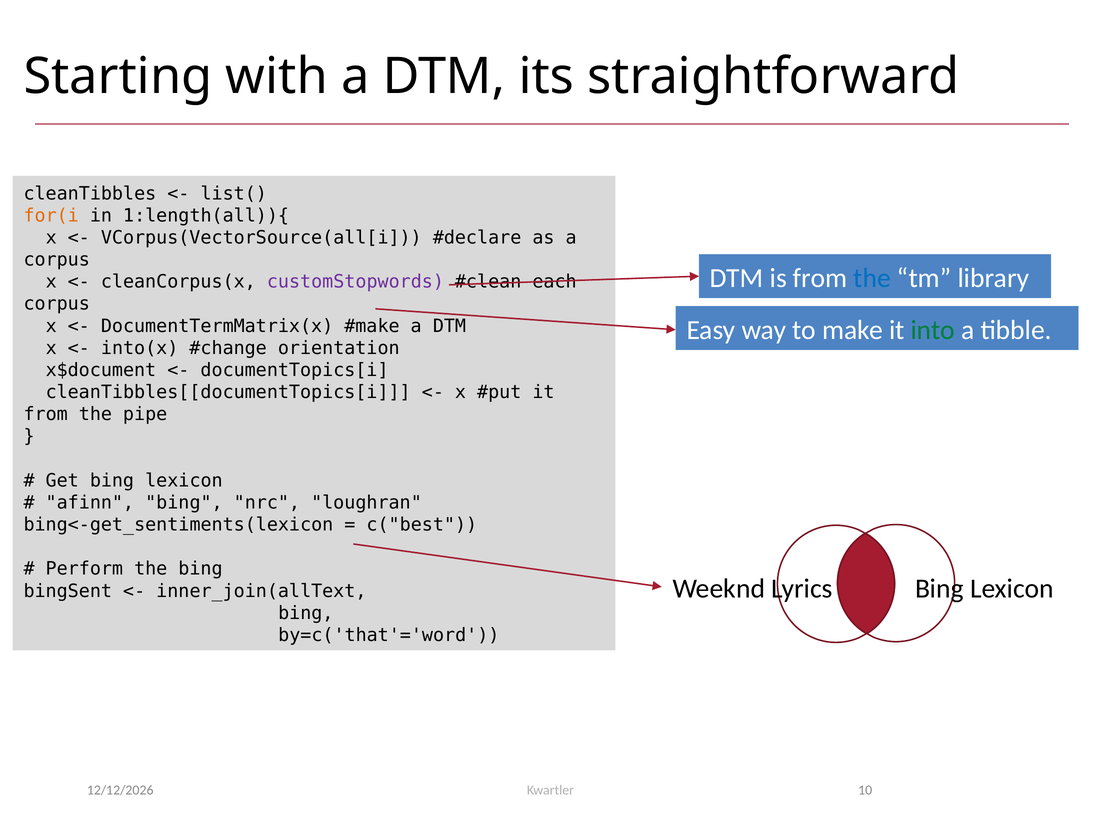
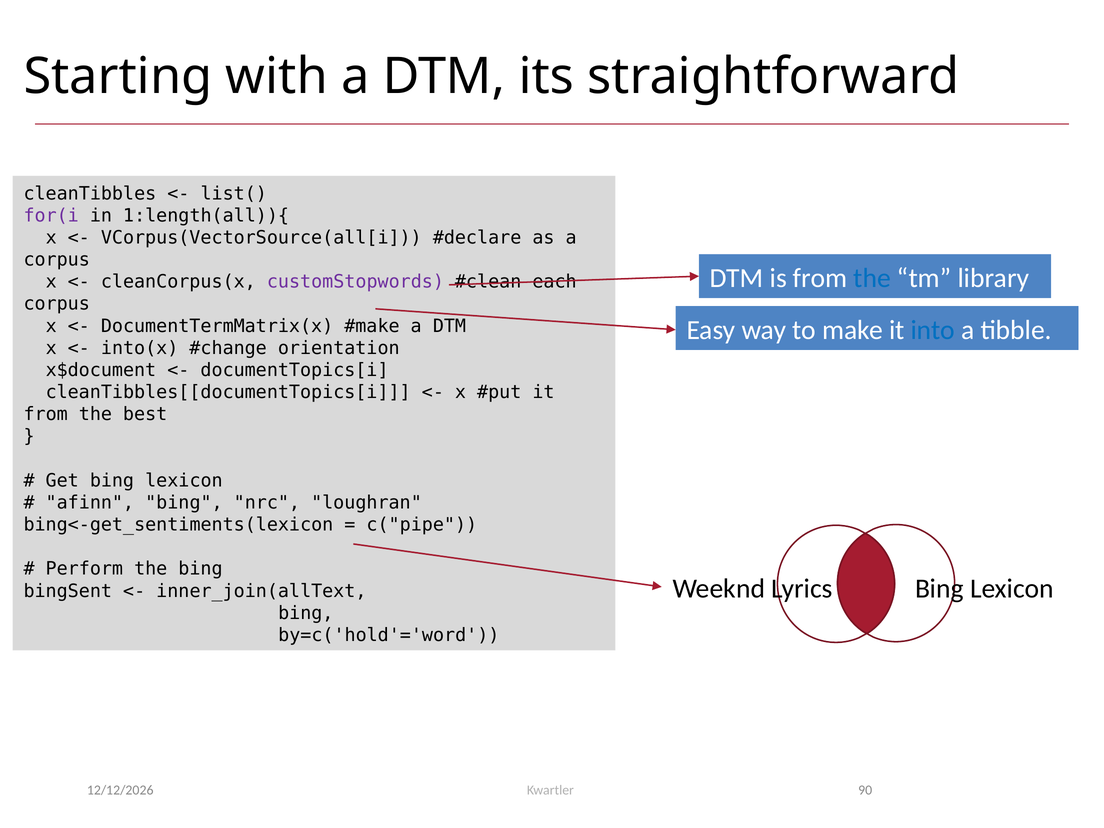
for(i colour: orange -> purple
into colour: green -> blue
pipe: pipe -> best
c("best: c("best -> c("pipe
by=c('that'='word: by=c('that'='word -> by=c('hold'='word
10: 10 -> 90
